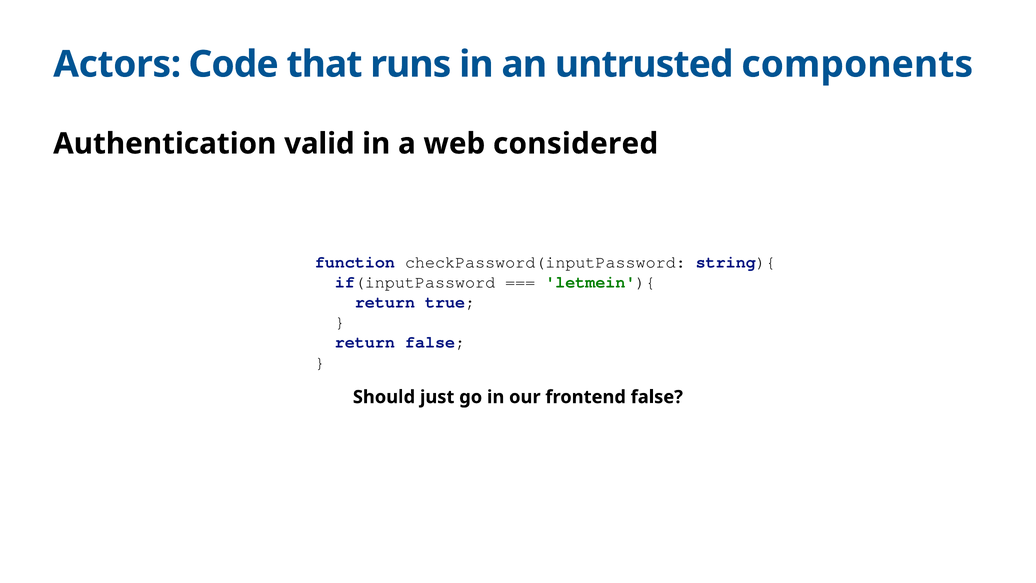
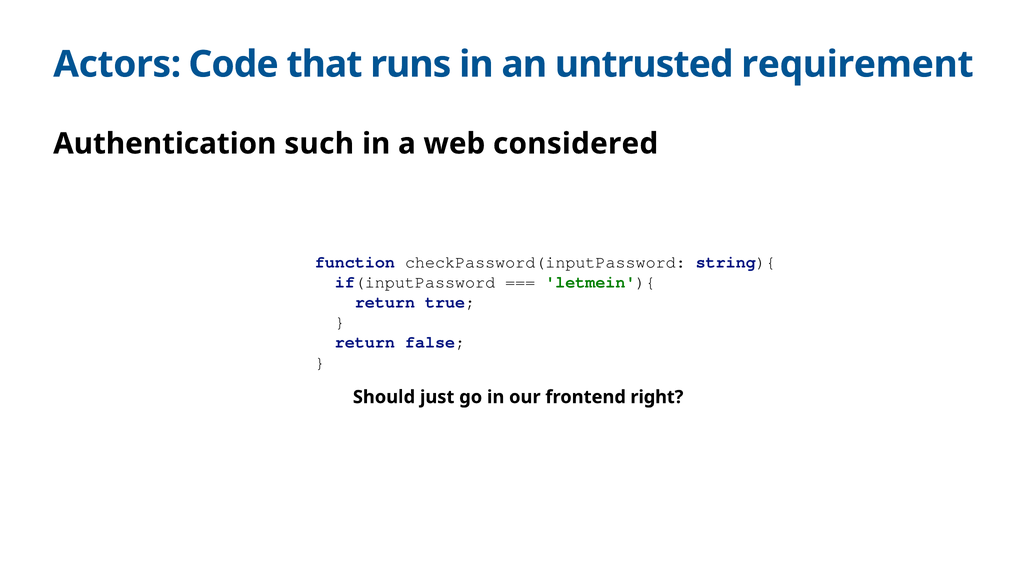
components: components -> requirement
valid: valid -> such
frontend false: false -> right
